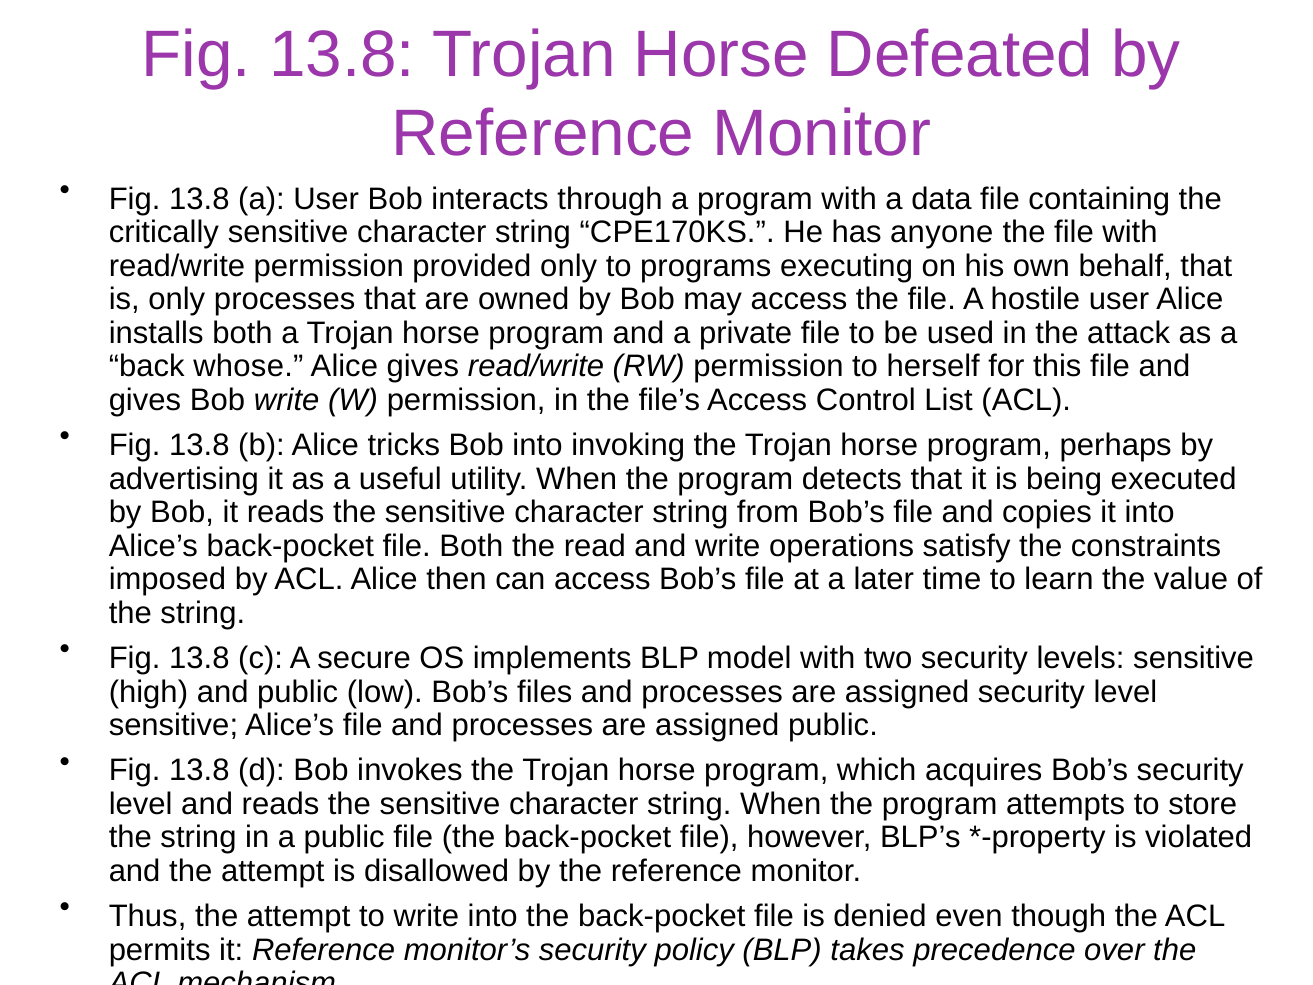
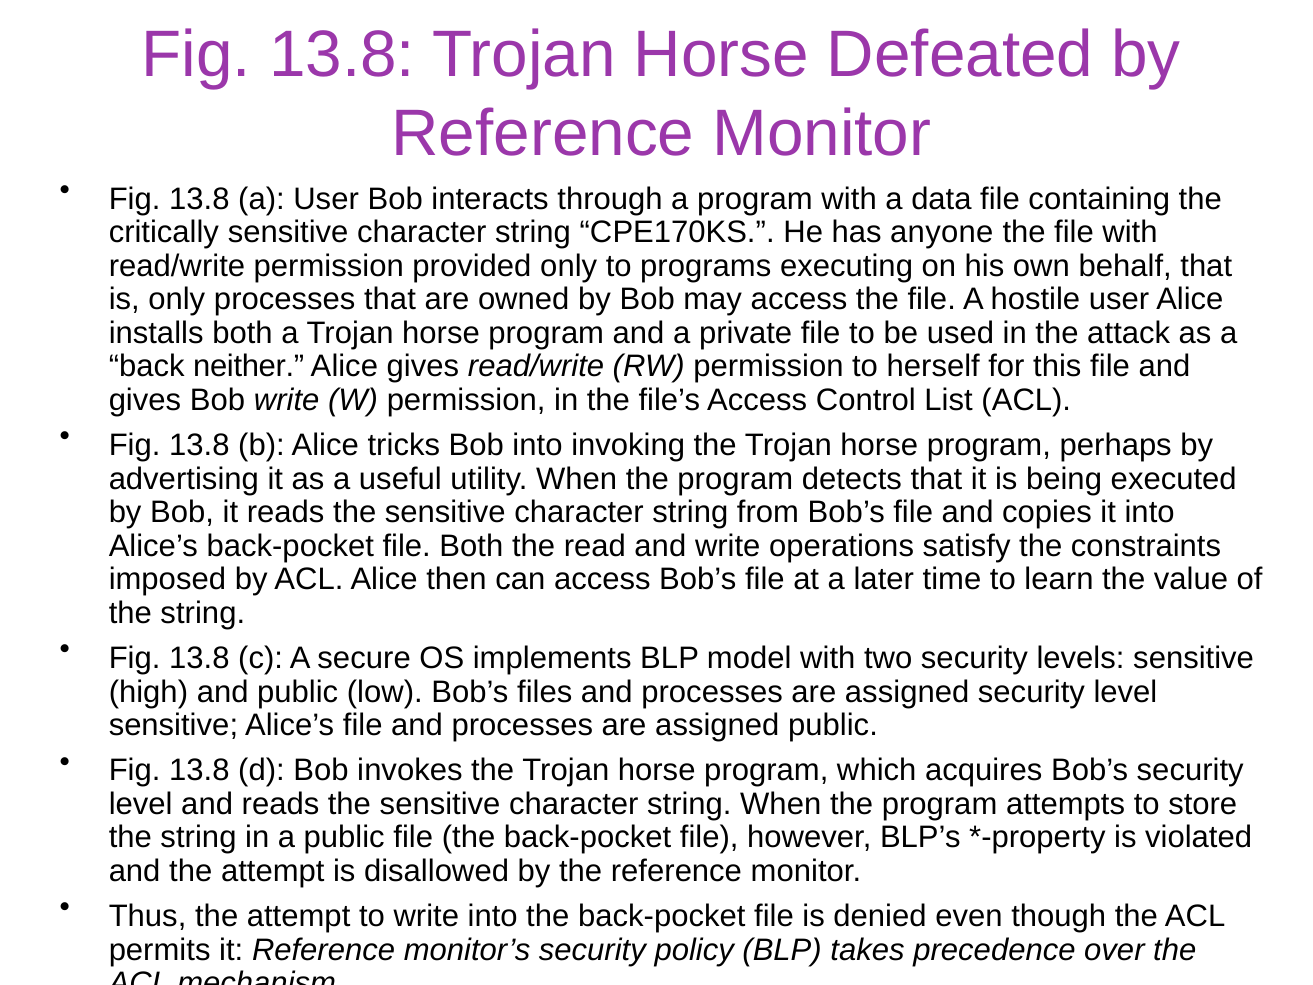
whose: whose -> neither
